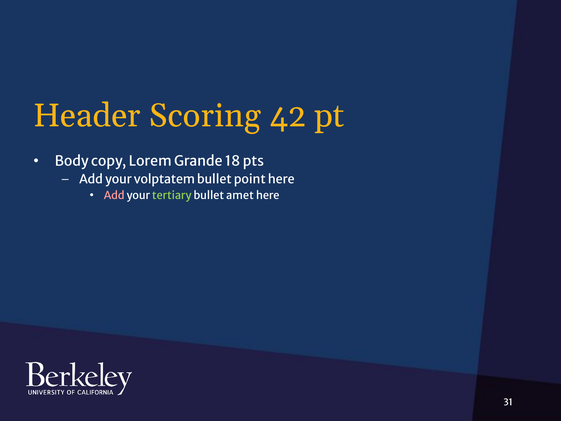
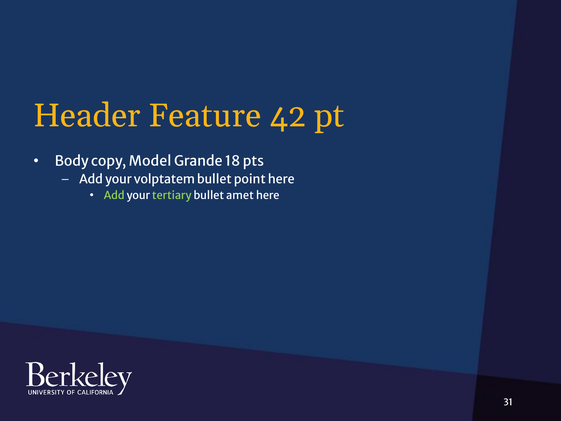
Scoring: Scoring -> Feature
Lorem: Lorem -> Model
Add at (114, 195) colour: pink -> light green
